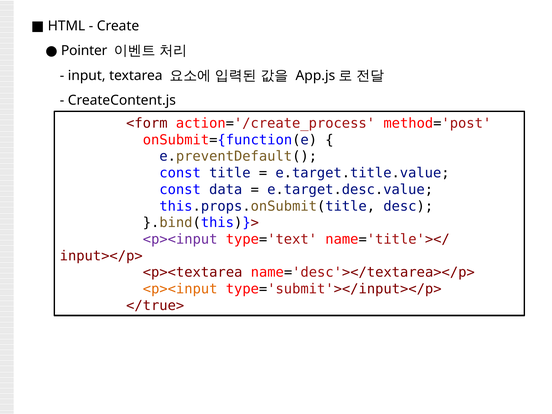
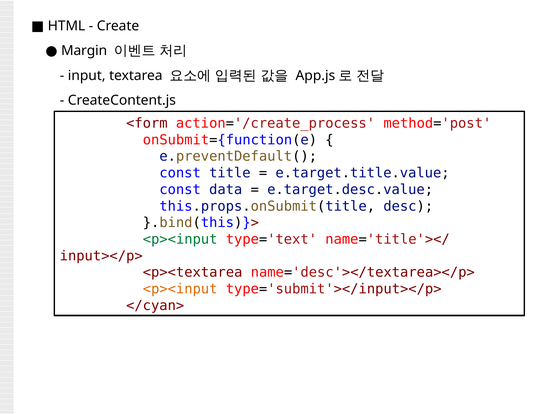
Pointer: Pointer -> Margin
<p><input at (180, 239) colour: purple -> green
</true>: </true> -> </cyan>
